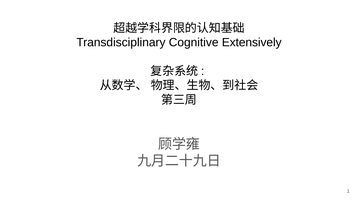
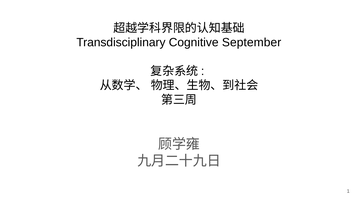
Extensively: Extensively -> September
